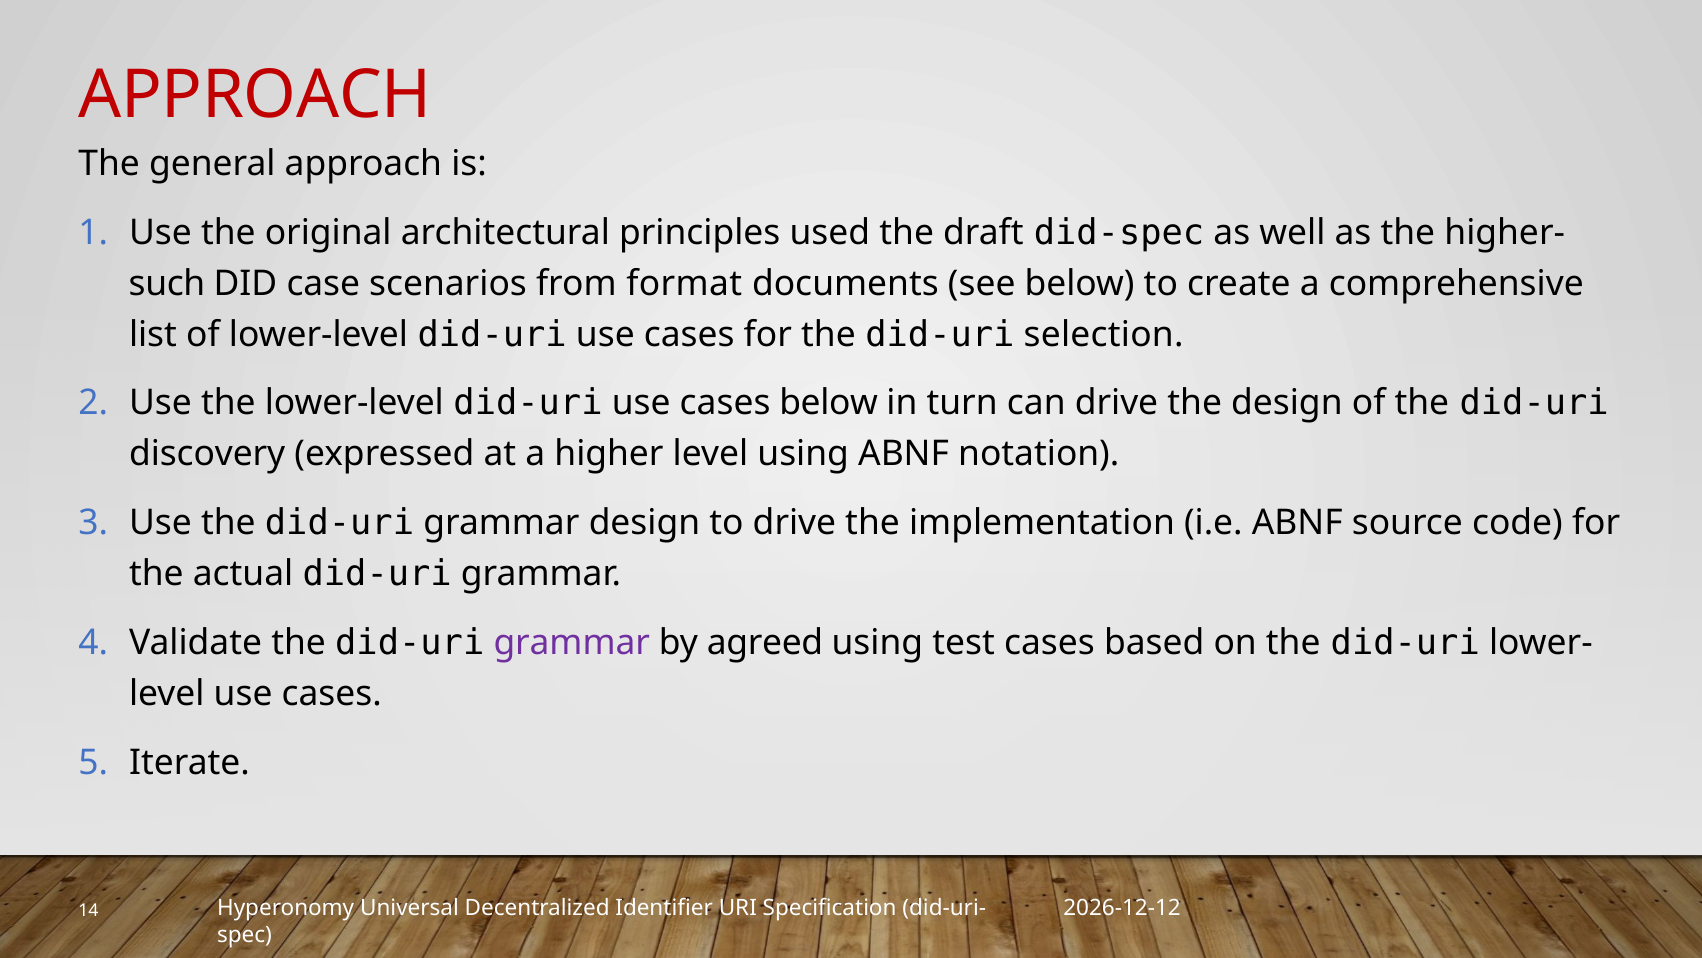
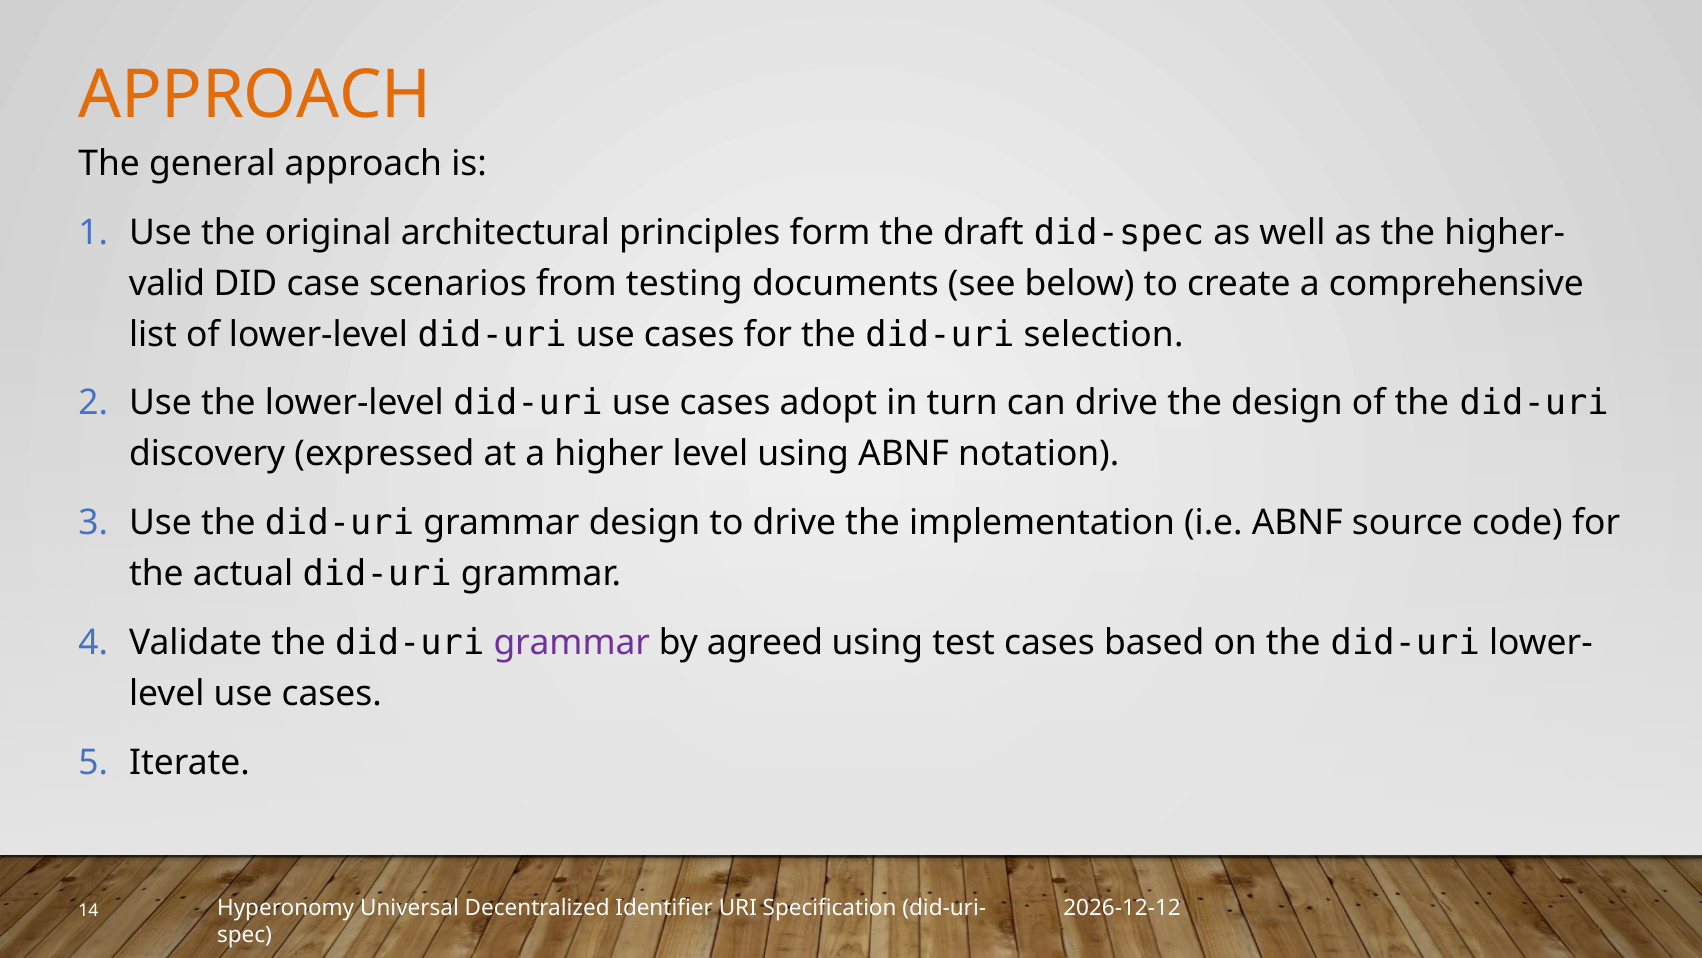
APPROACH at (255, 95) colour: red -> orange
used: used -> form
such: such -> valid
format: format -> testing
cases below: below -> adopt
